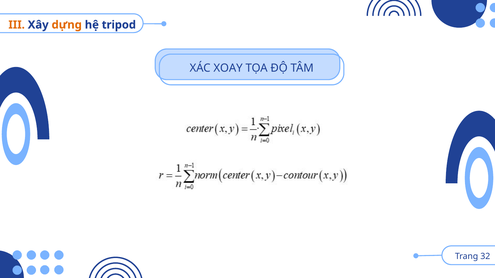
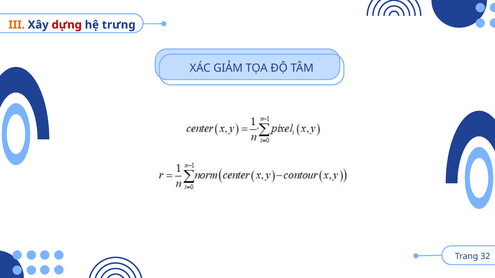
dựng colour: orange -> red
tripod: tripod -> trưng
XOAY: XOAY -> GIẢM
